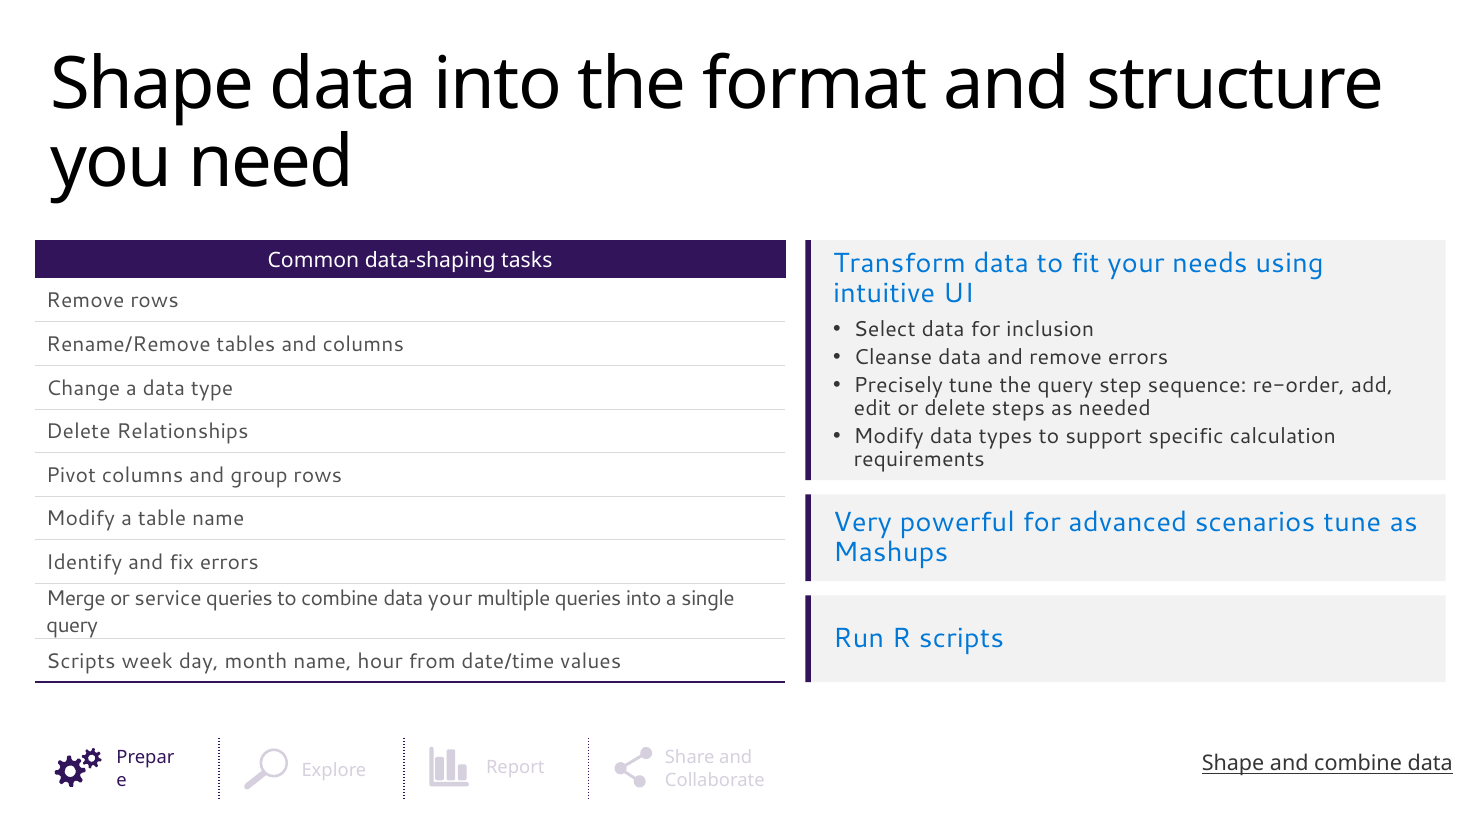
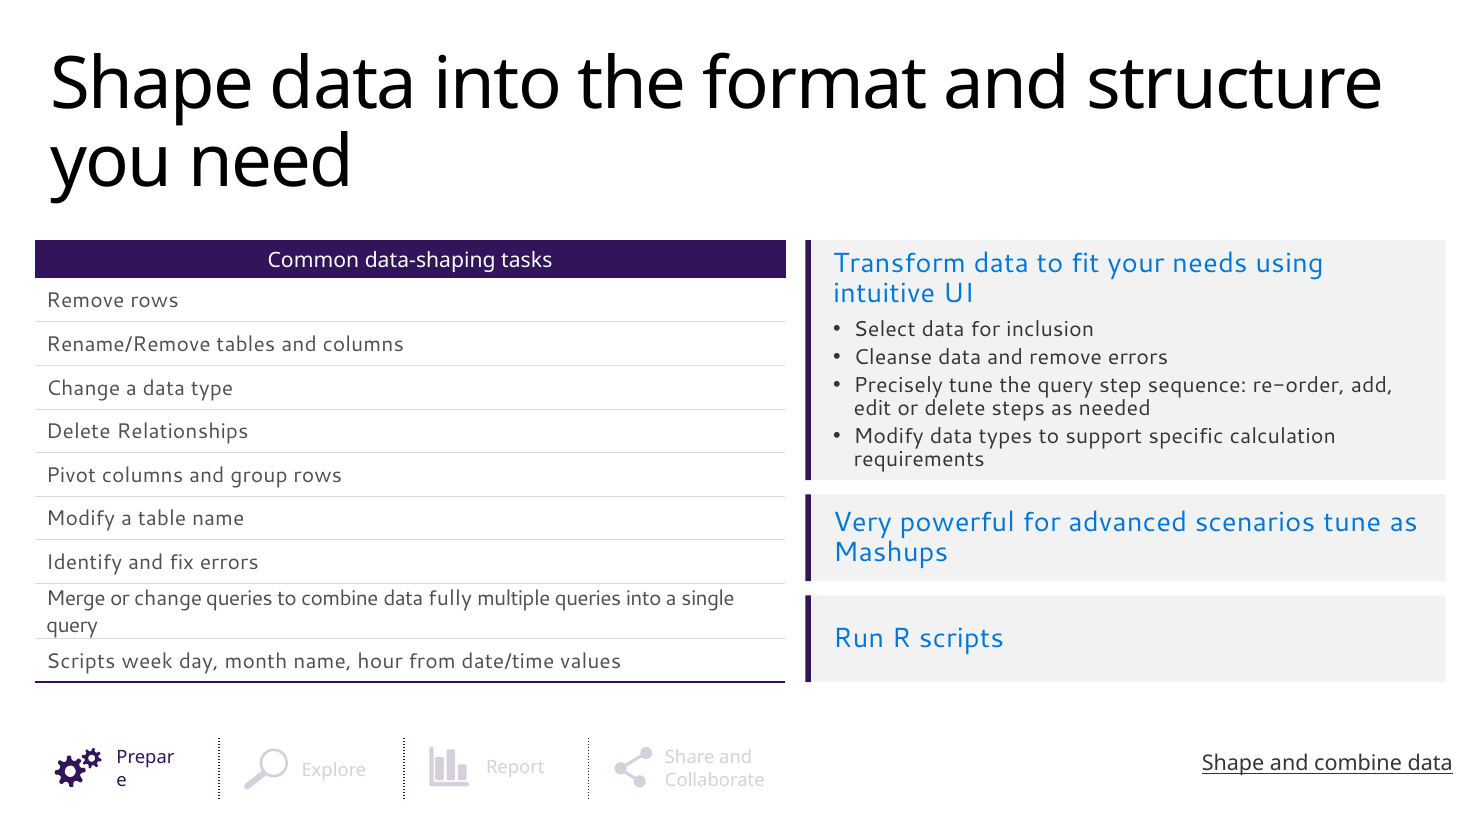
or service: service -> change
data your: your -> fully
